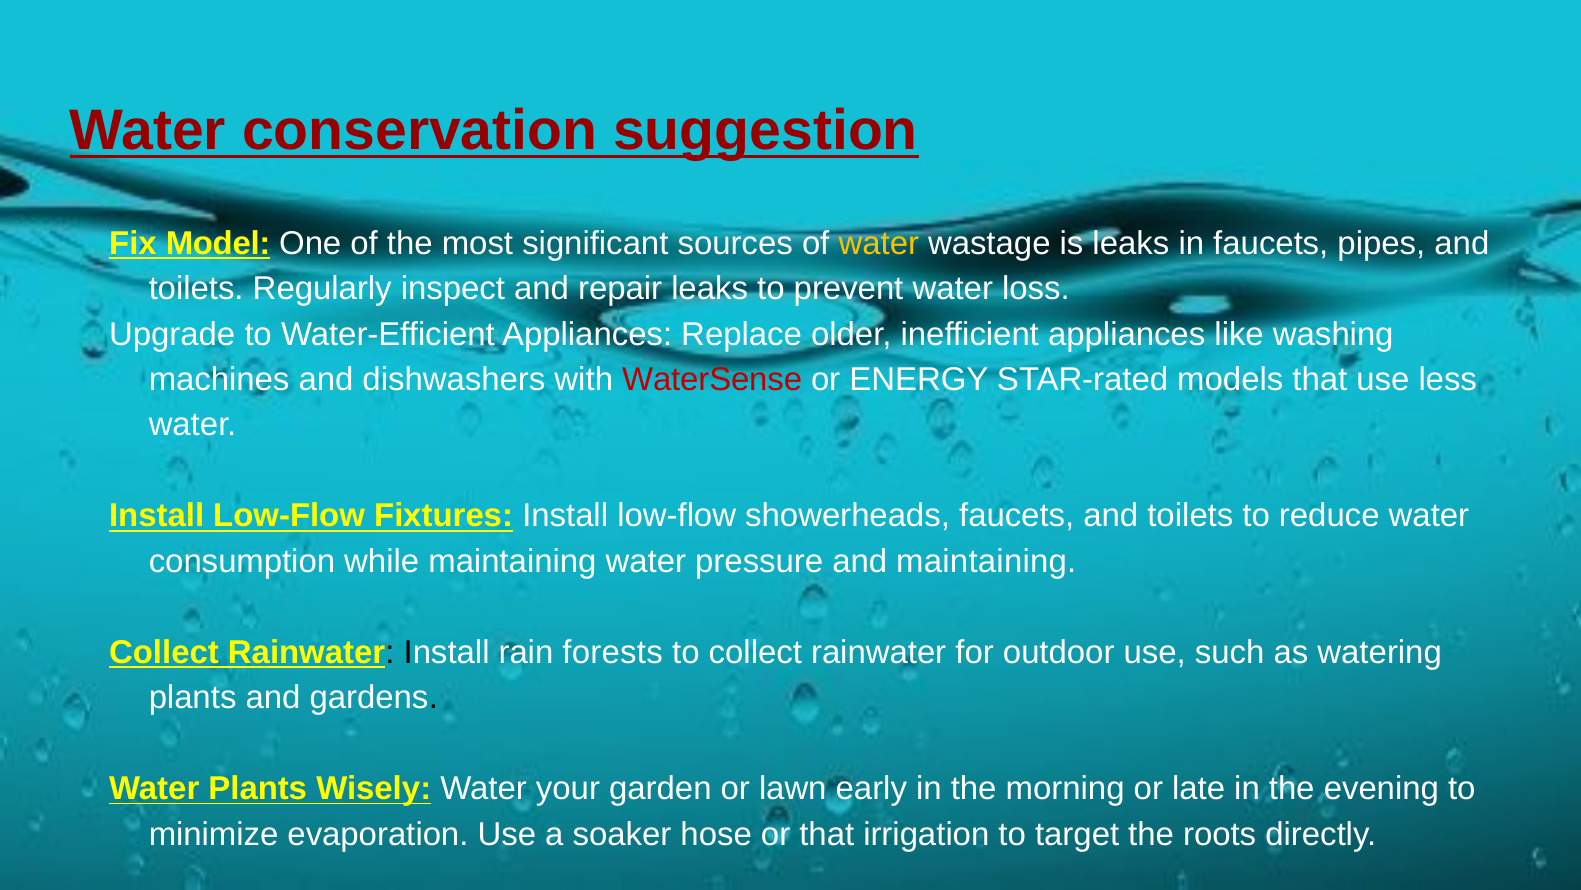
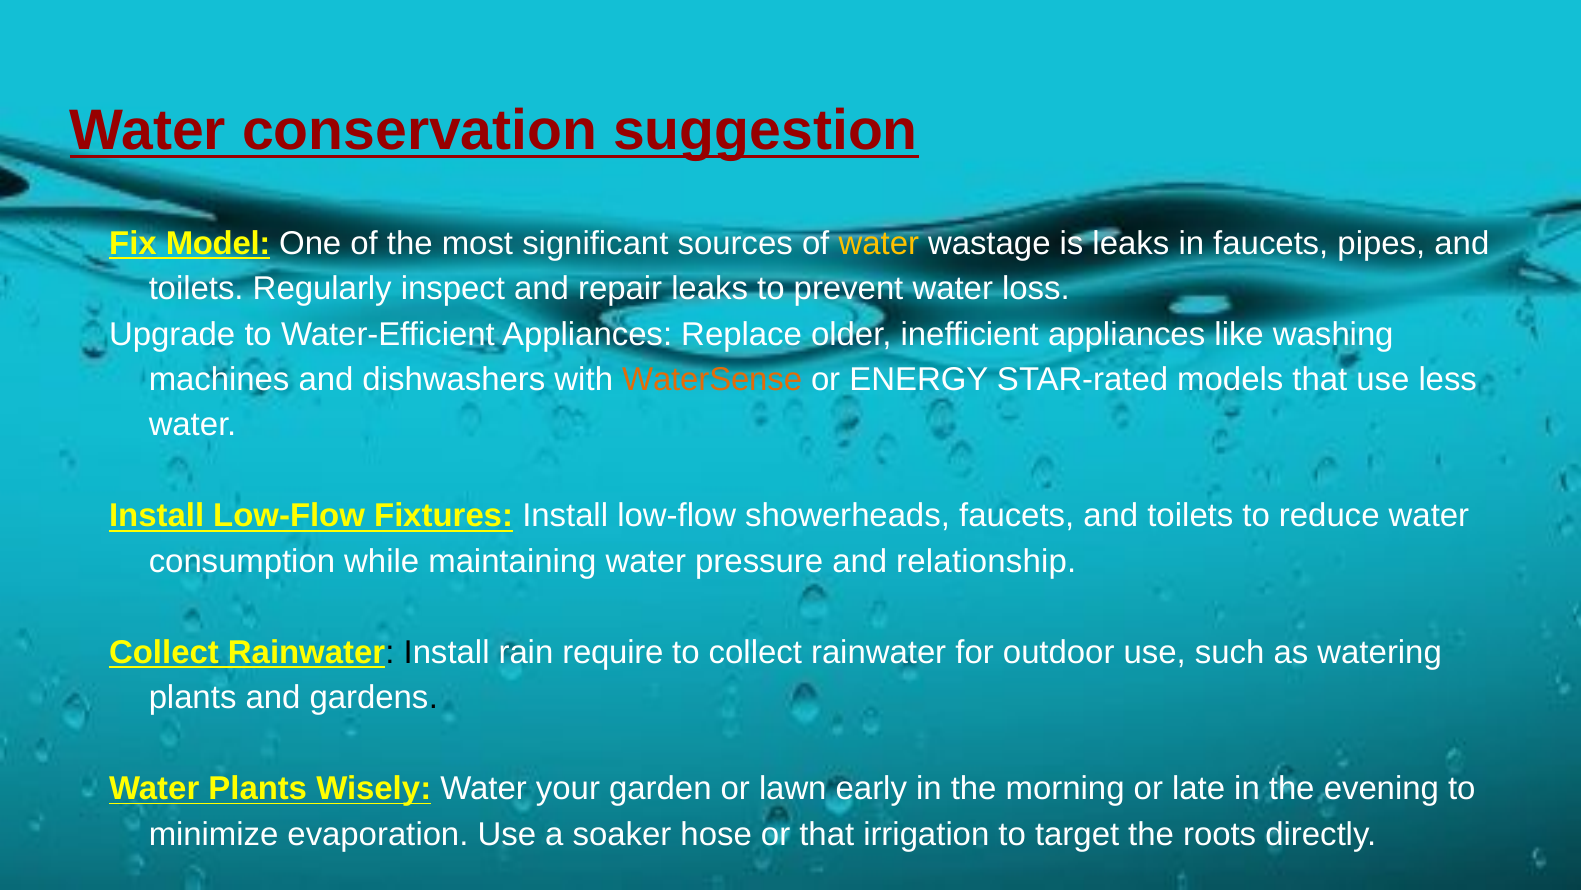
WaterSense colour: red -> orange
and maintaining: maintaining -> relationship
forests: forests -> require
